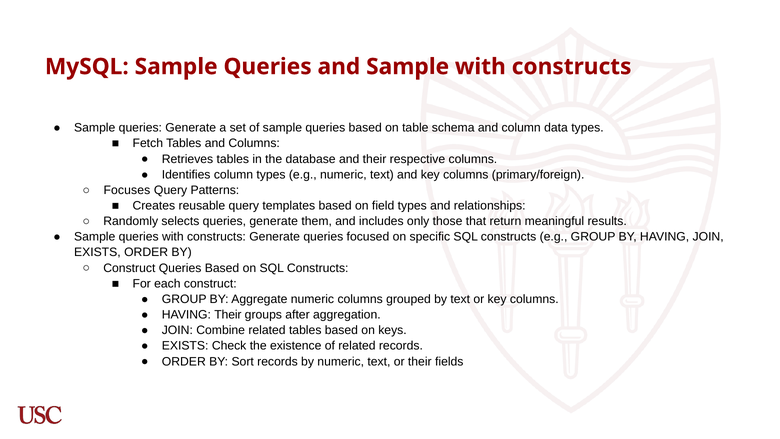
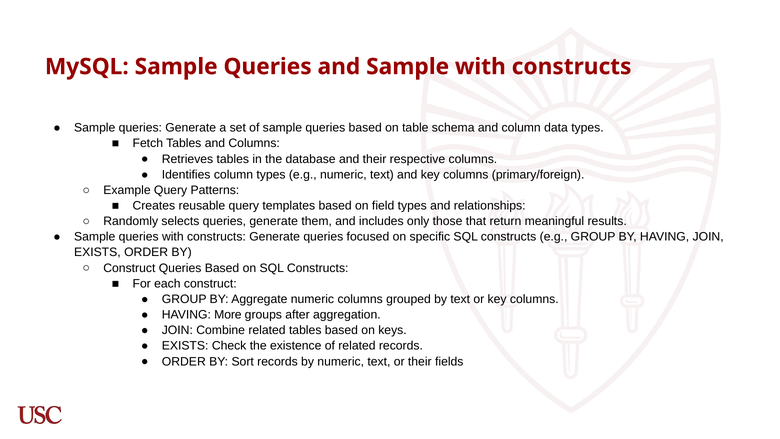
Focuses: Focuses -> Example
HAVING Their: Their -> More
